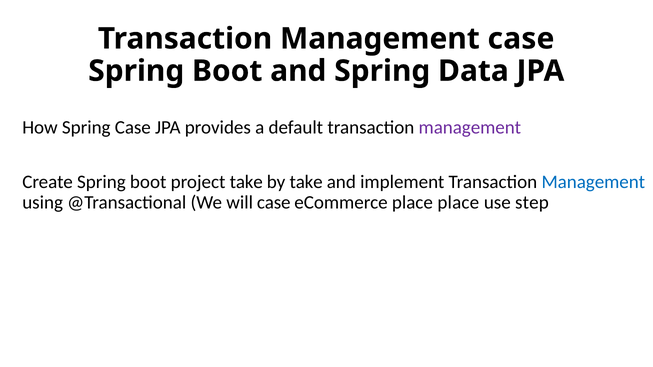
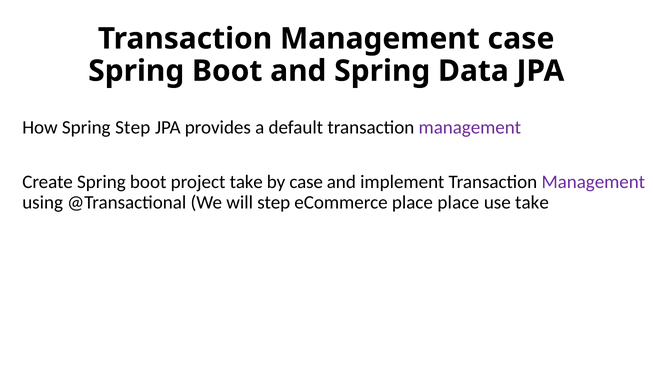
Spring Case: Case -> Step
by take: take -> case
Management at (593, 182) colour: blue -> purple
will case: case -> step
use step: step -> take
